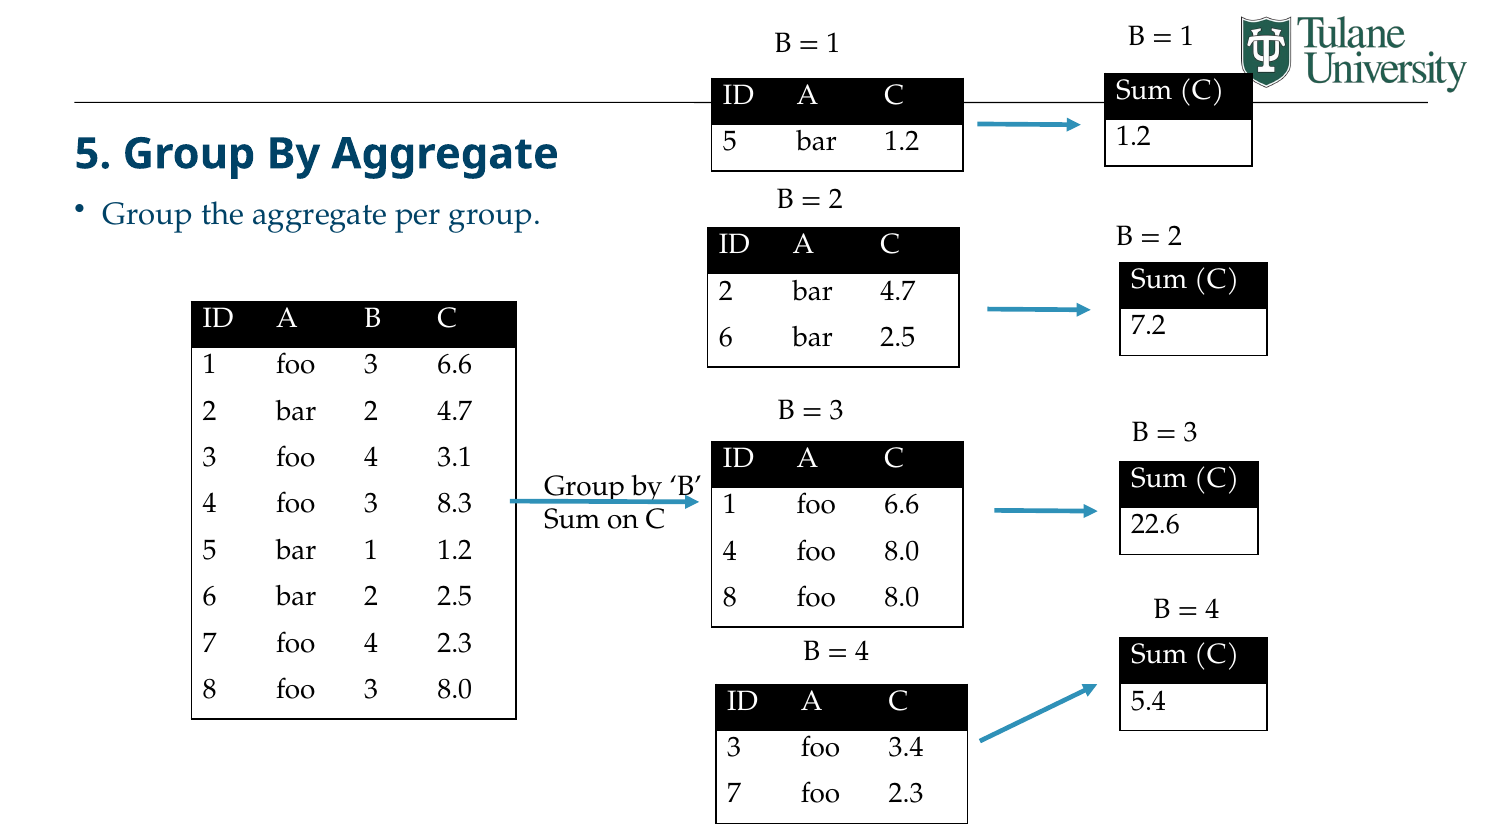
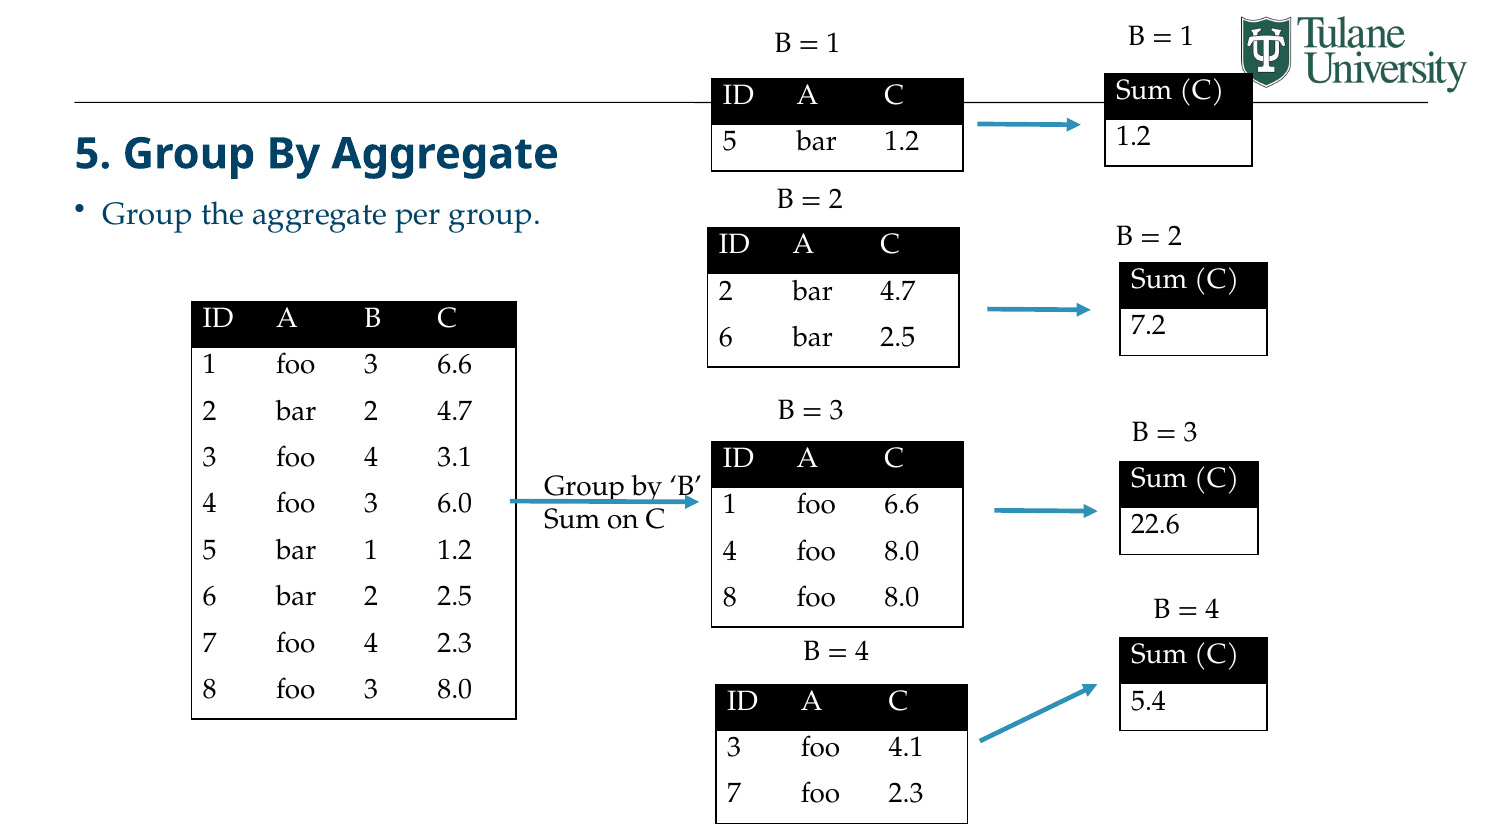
8.3: 8.3 -> 6.0
3.4: 3.4 -> 4.1
